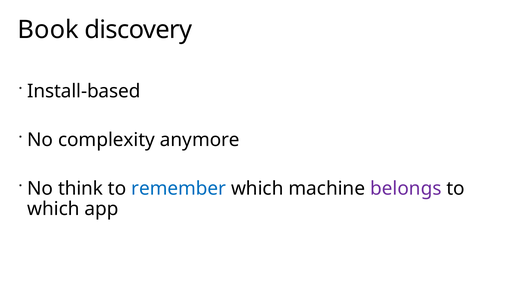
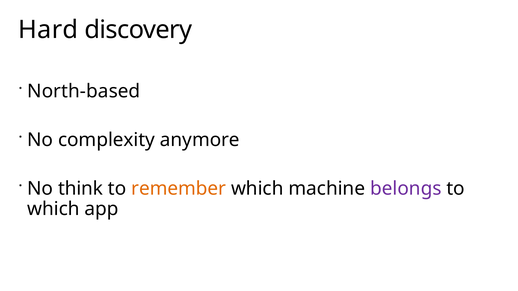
Book: Book -> Hard
Install-based: Install-based -> North-based
remember colour: blue -> orange
